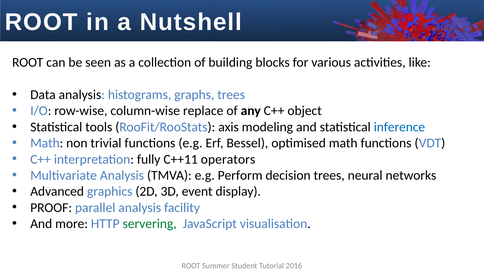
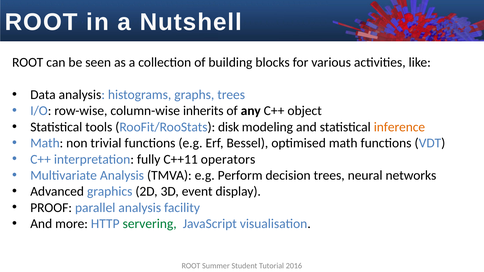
replace: replace -> inherits
axis: axis -> disk
inference colour: blue -> orange
